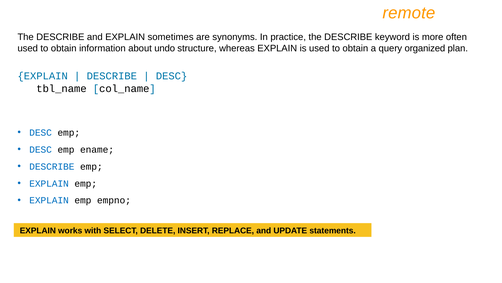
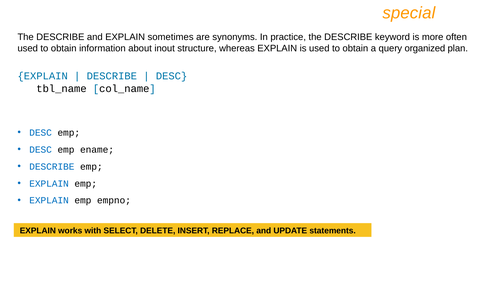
remote: remote -> special
undo: undo -> inout
